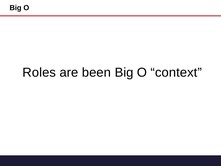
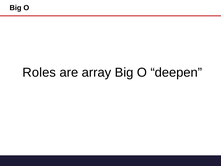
been: been -> array
context: context -> deepen
